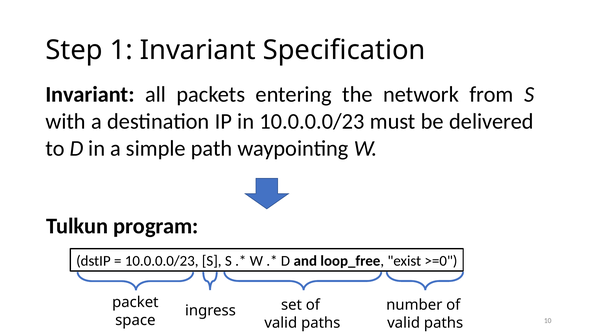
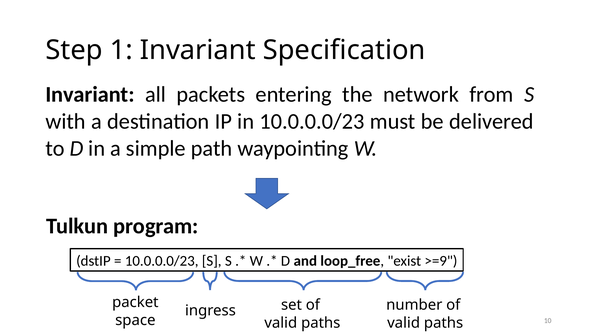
>=0: >=0 -> >=9
